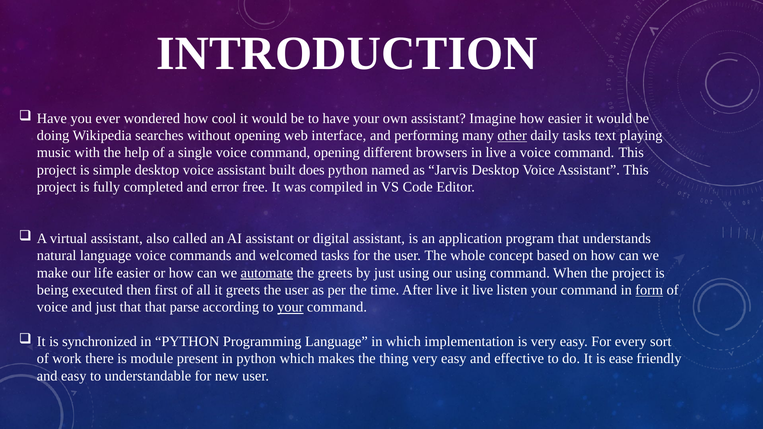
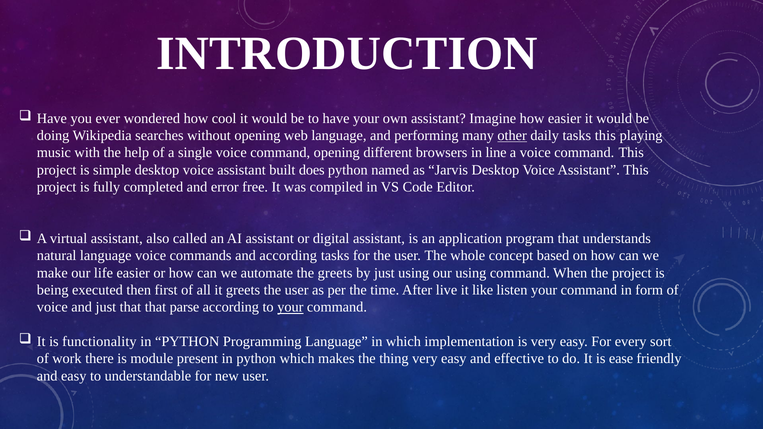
web interface: interface -> language
tasks text: text -> this
in live: live -> line
and welcomed: welcomed -> according
automate underline: present -> none
it live: live -> like
form underline: present -> none
synchronized: synchronized -> functionality
